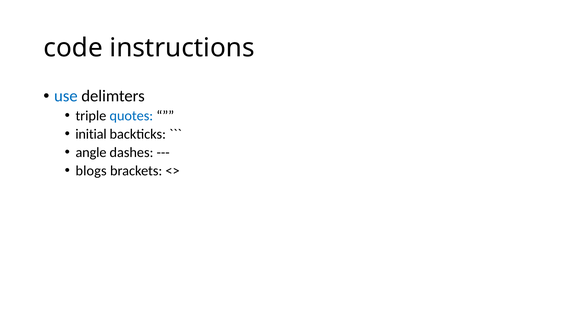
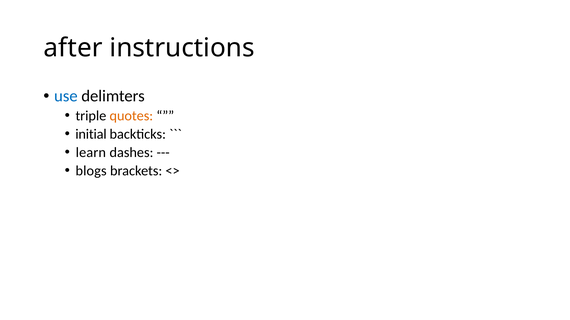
code: code -> after
quotes colour: blue -> orange
angle: angle -> learn
